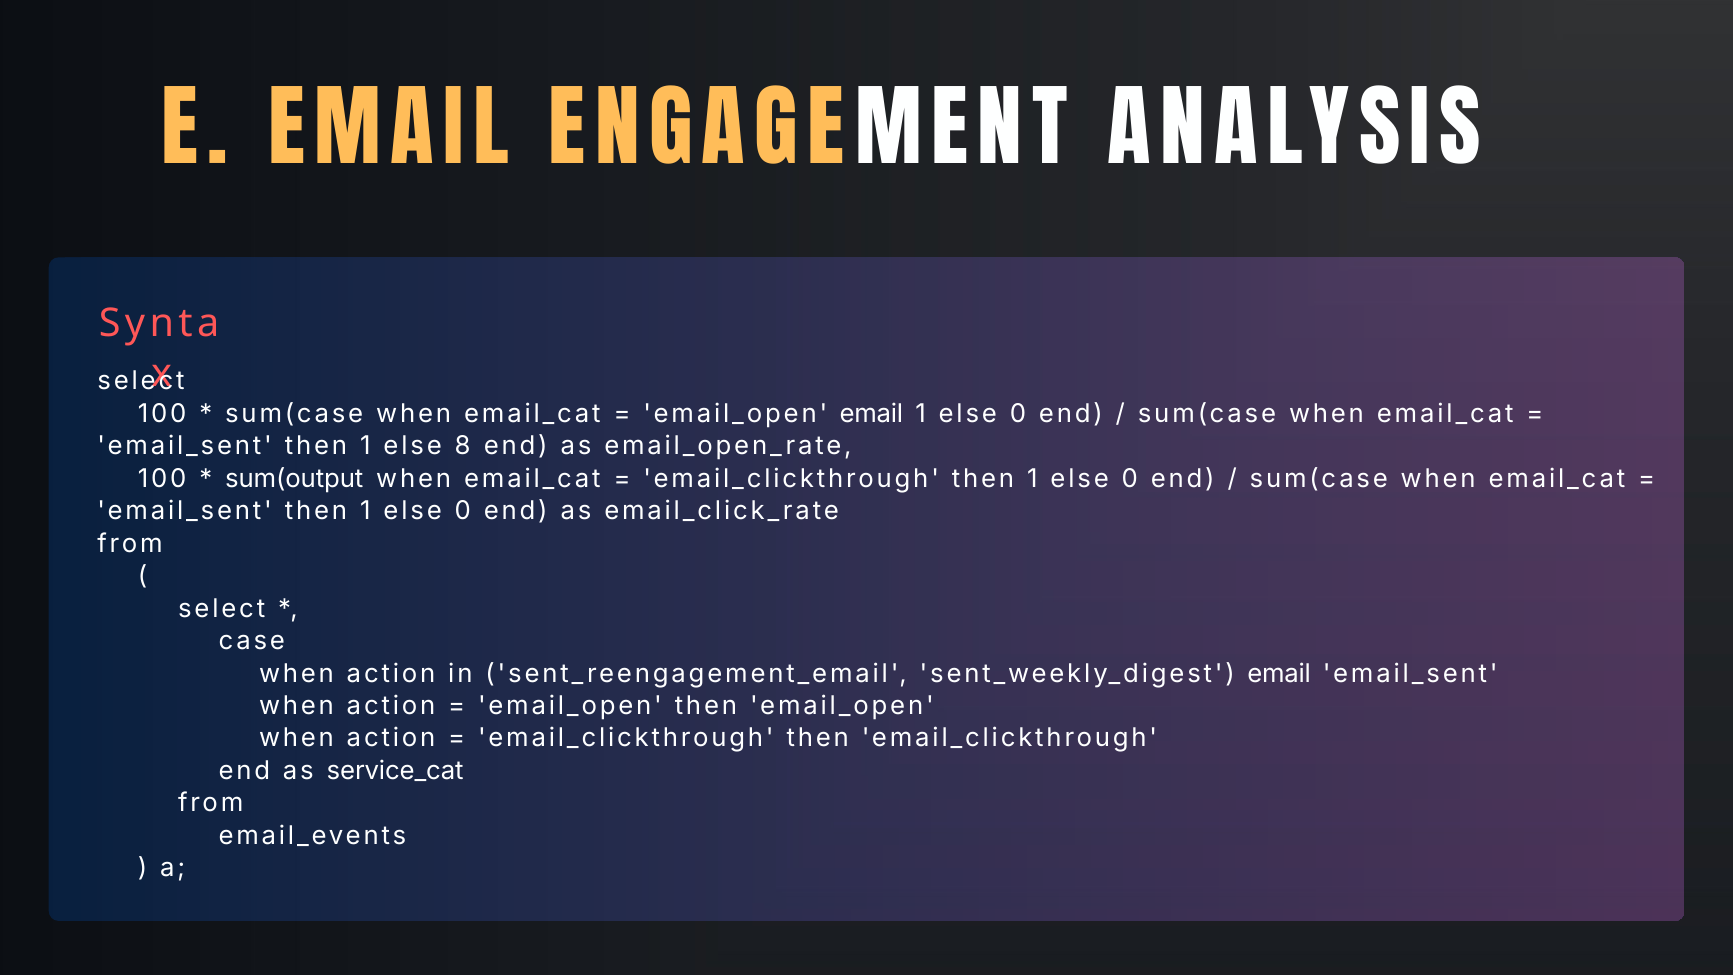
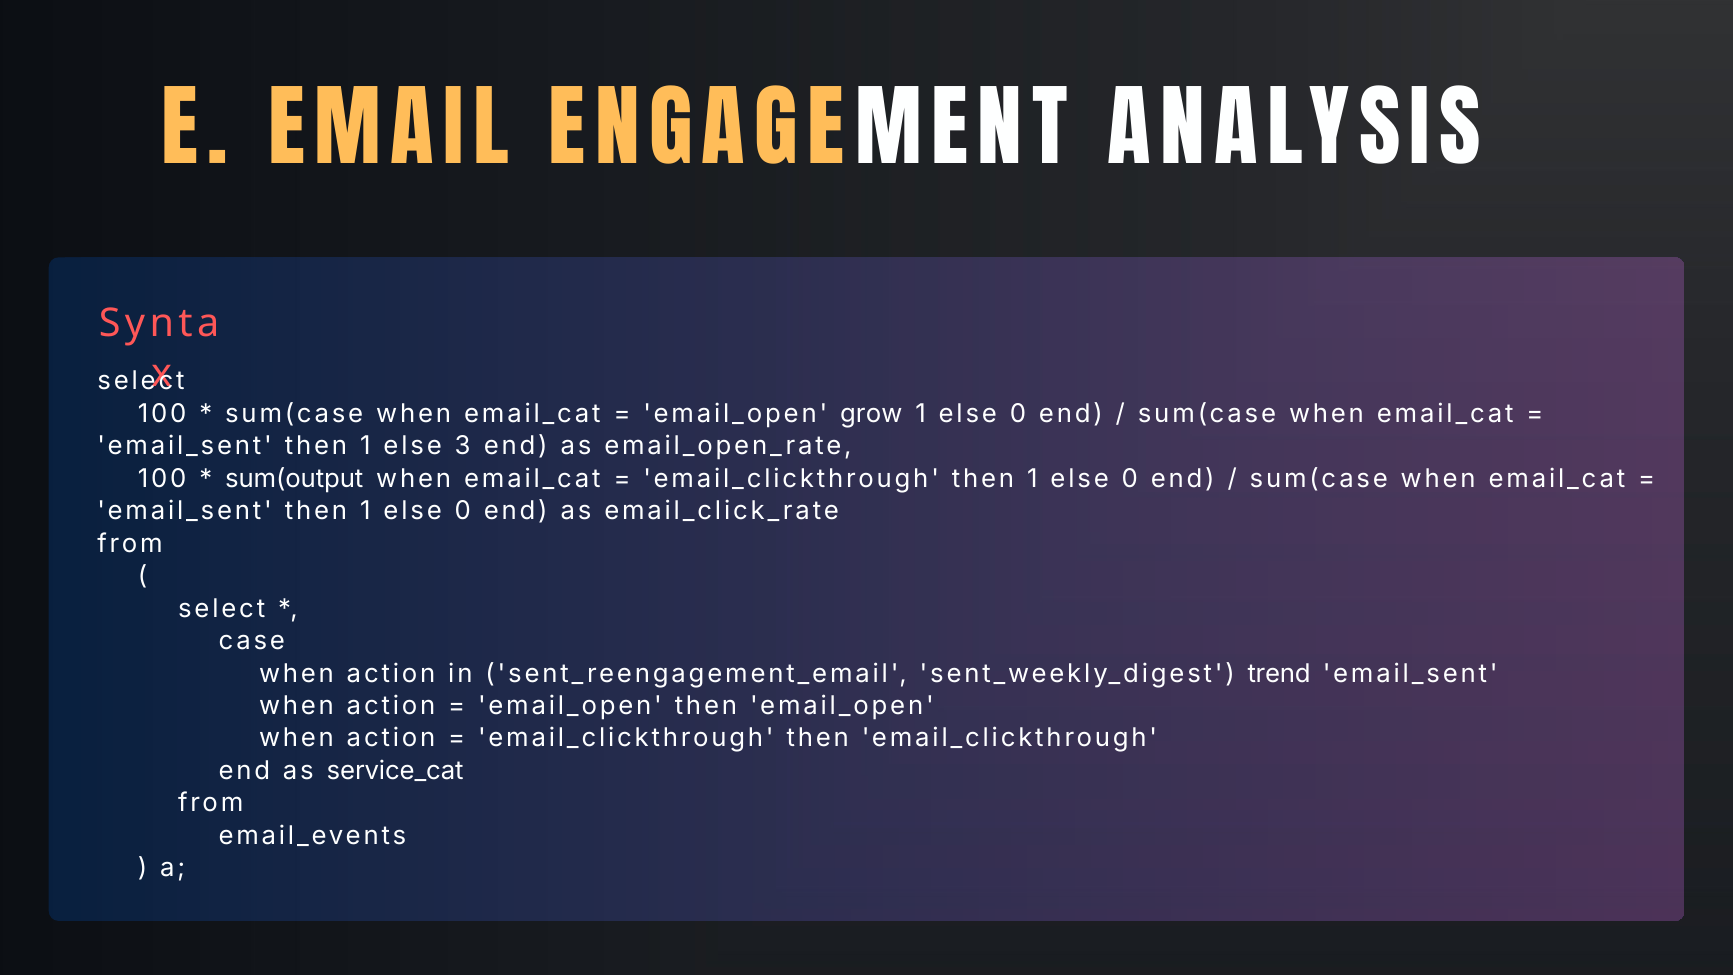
email_open email: email -> grow
8: 8 -> 3
sent_weekly_digest email: email -> trend
